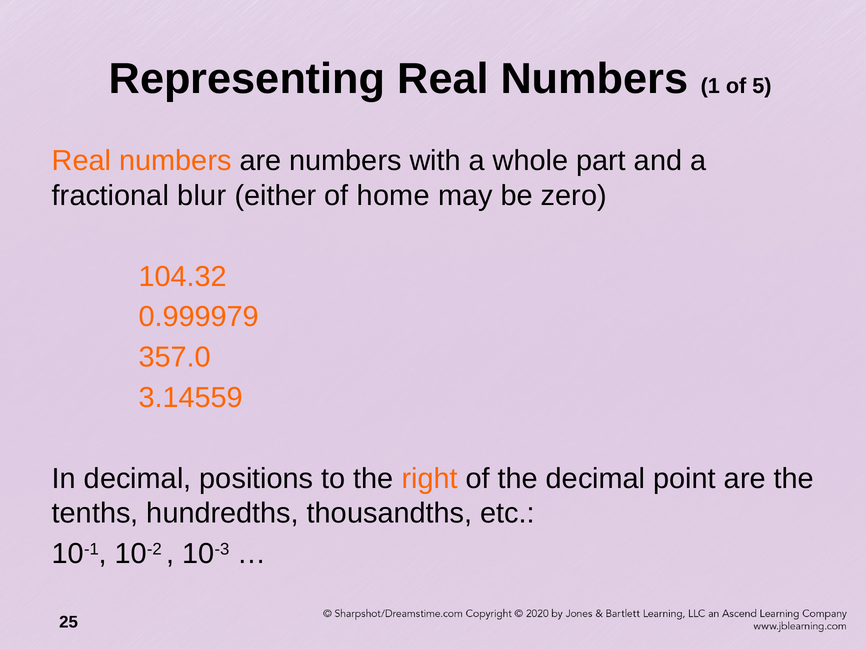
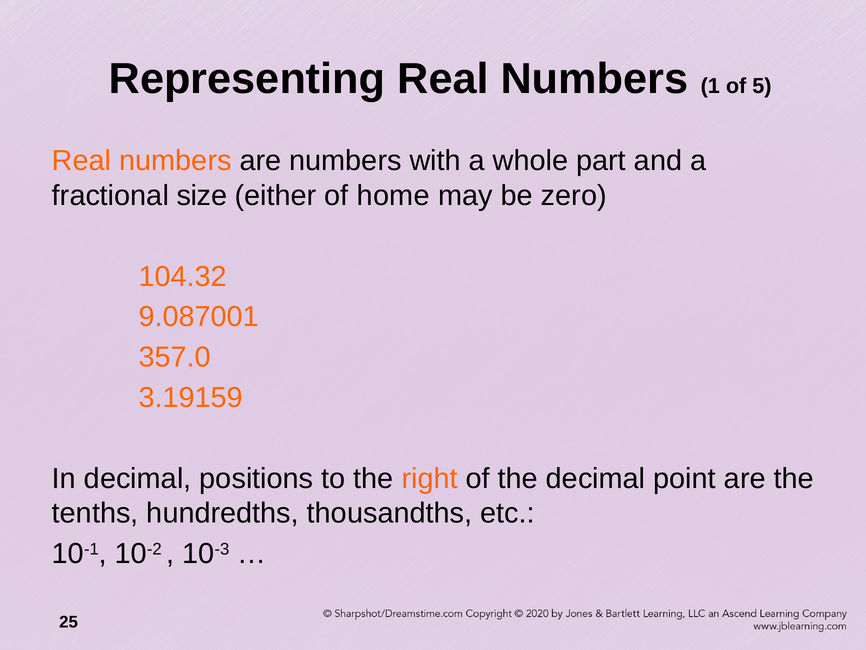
blur: blur -> size
0.999979: 0.999979 -> 9.087001
3.14559: 3.14559 -> 3.19159
